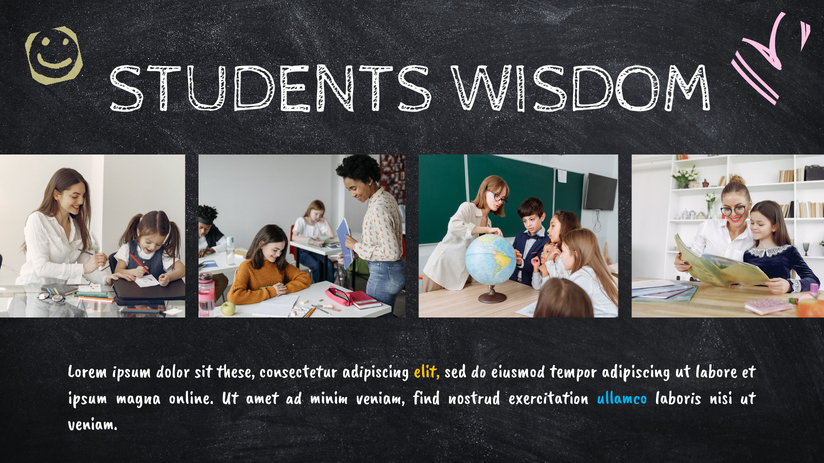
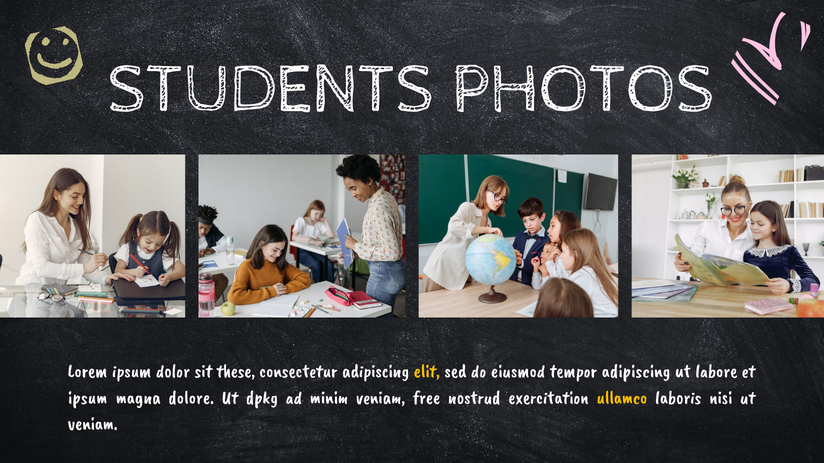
WISDOM: WISDOM -> PHOTOS
online: online -> dolore
amet: amet -> dpkg
find: find -> free
ullamco colour: light blue -> yellow
